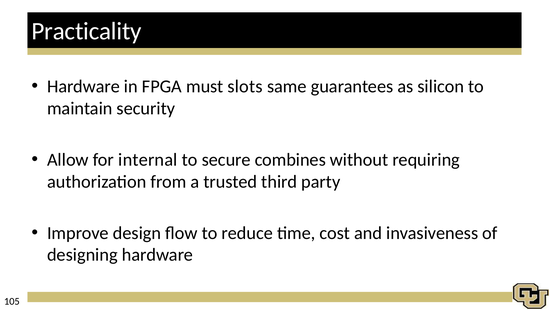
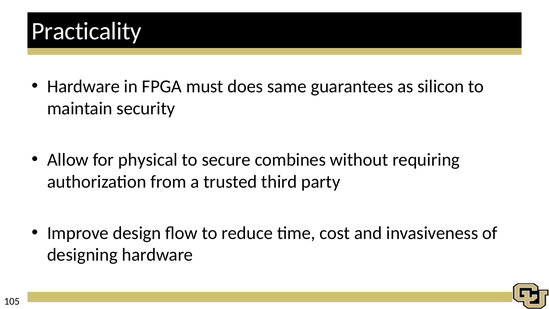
slots: slots -> does
internal: internal -> physical
